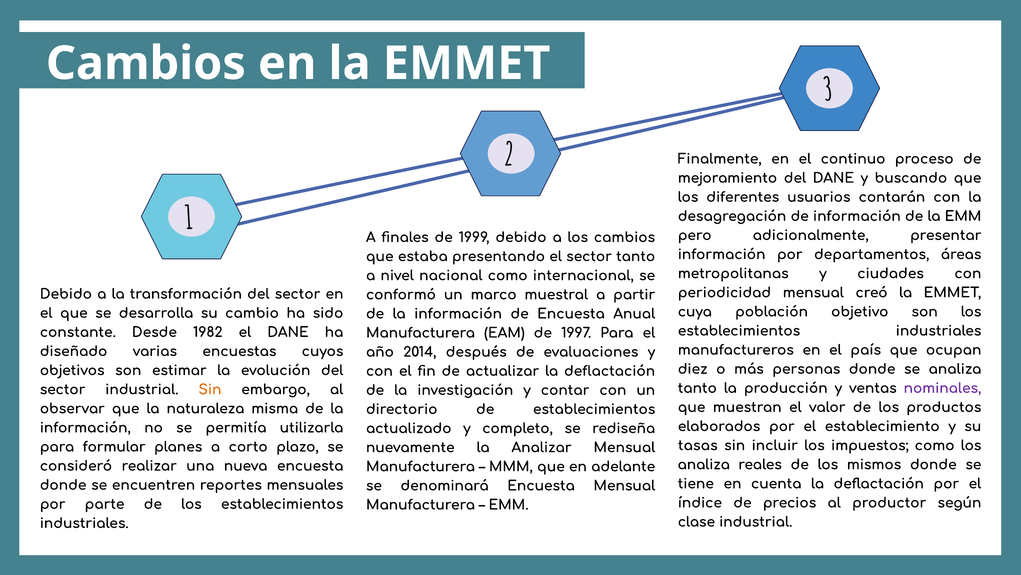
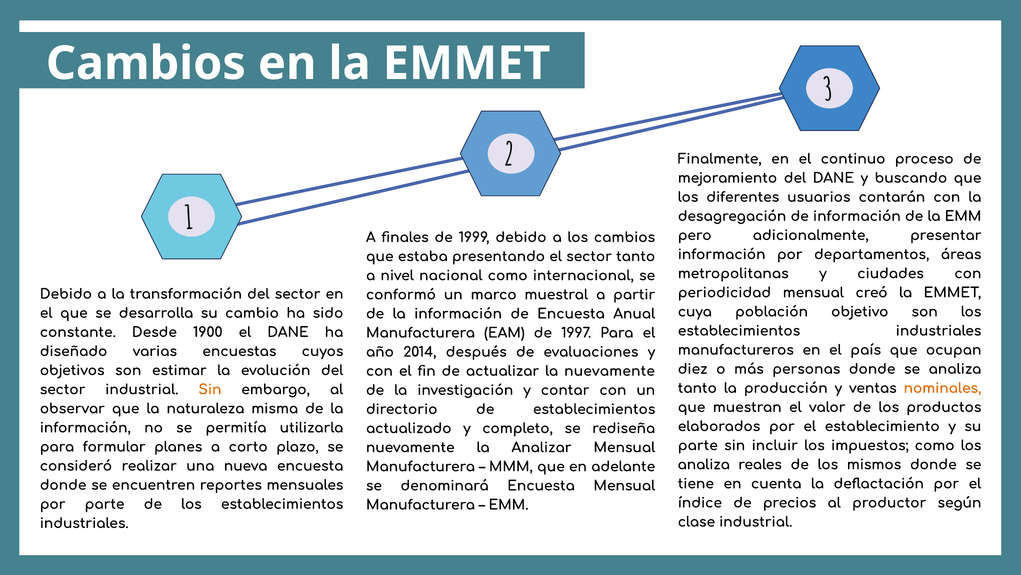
1982: 1982 -> 1900
actualizar la deflactación: deflactación -> nuevamente
nominales colour: purple -> orange
tasas at (698, 445): tasas -> parte
